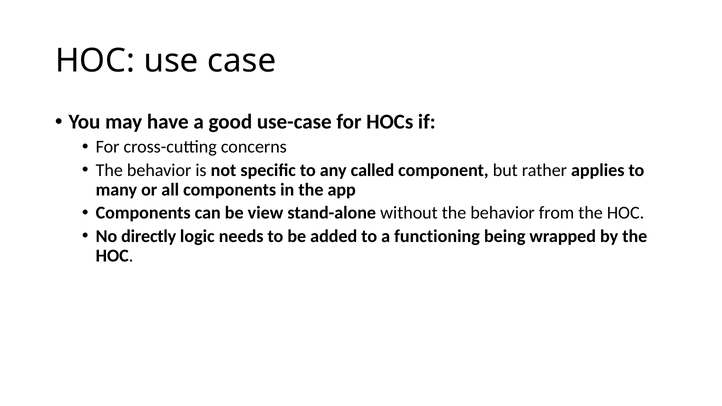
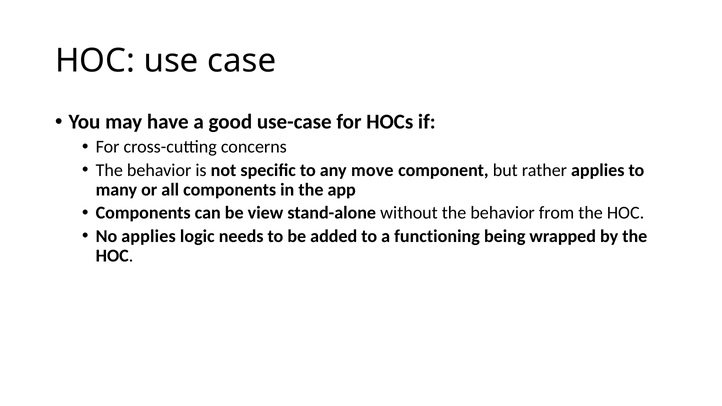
called: called -> move
No directly: directly -> applies
